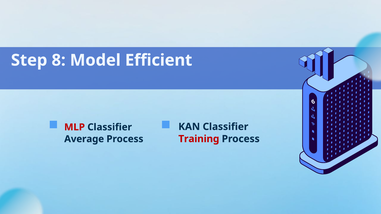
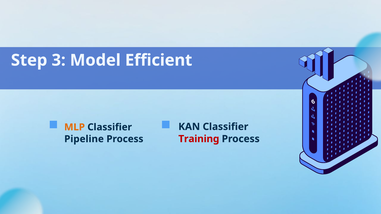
8: 8 -> 3
MLP colour: red -> orange
Average: Average -> Pipeline
